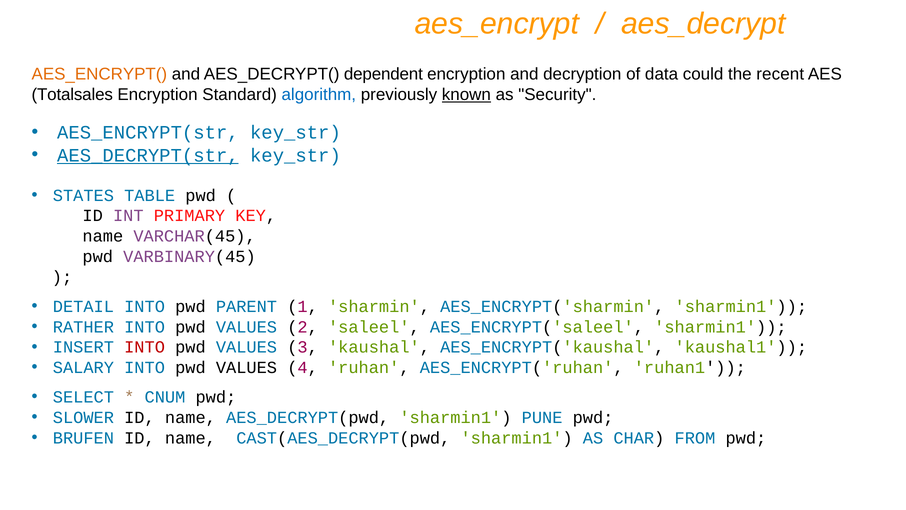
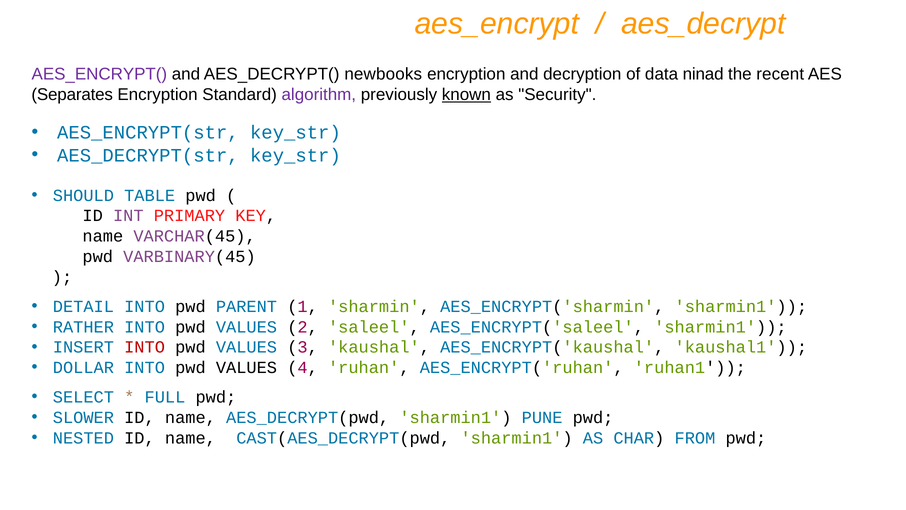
AES_ENCRYPT( colour: orange -> purple
dependent: dependent -> newbooks
could: could -> ninad
Totalsales: Totalsales -> Separates
algorithm colour: blue -> purple
AES_DECRYPT(str underline: present -> none
STATES: STATES -> SHOULD
SALARY: SALARY -> DOLLAR
CNUM: CNUM -> FULL
BRUFEN: BRUFEN -> NESTED
